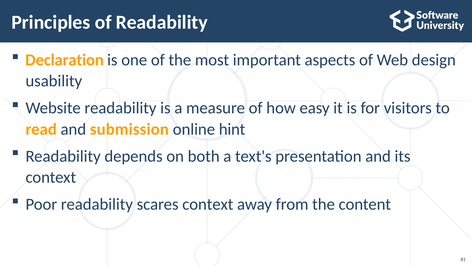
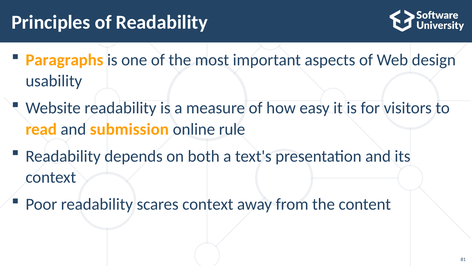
Declaration: Declaration -> Paragraphs
hint: hint -> rule
